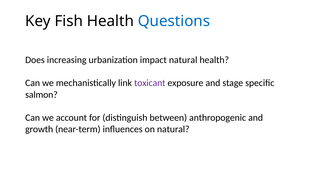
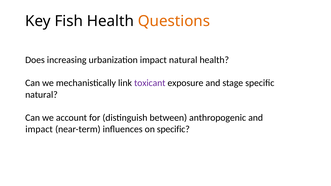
Questions colour: blue -> orange
salmon at (41, 95): salmon -> natural
growth at (39, 129): growth -> impact
on natural: natural -> specific
